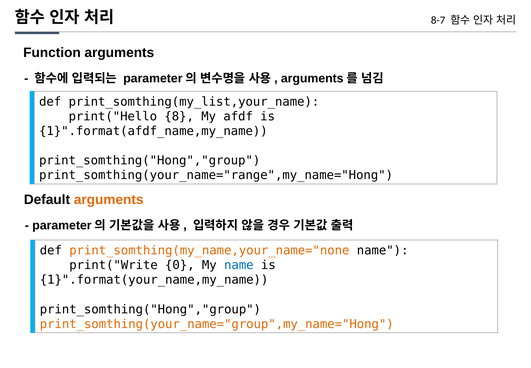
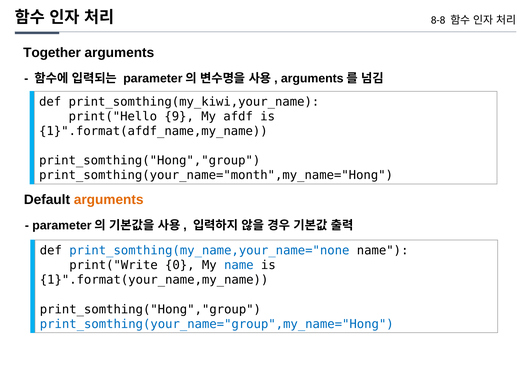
8-7: 8-7 -> 8-8
Function: Function -> Together
print_somthing(my_list,your_name: print_somthing(my_list,your_name -> print_somthing(my_kiwi,your_name
8: 8 -> 9
print_somthing(your_name="range",my_name="Hong: print_somthing(your_name="range",my_name="Hong -> print_somthing(your_name="month",my_name="Hong
print_somthing(my_name,your_name="none colour: orange -> blue
print_somthing(your_name="group",my_name="Hong colour: orange -> blue
